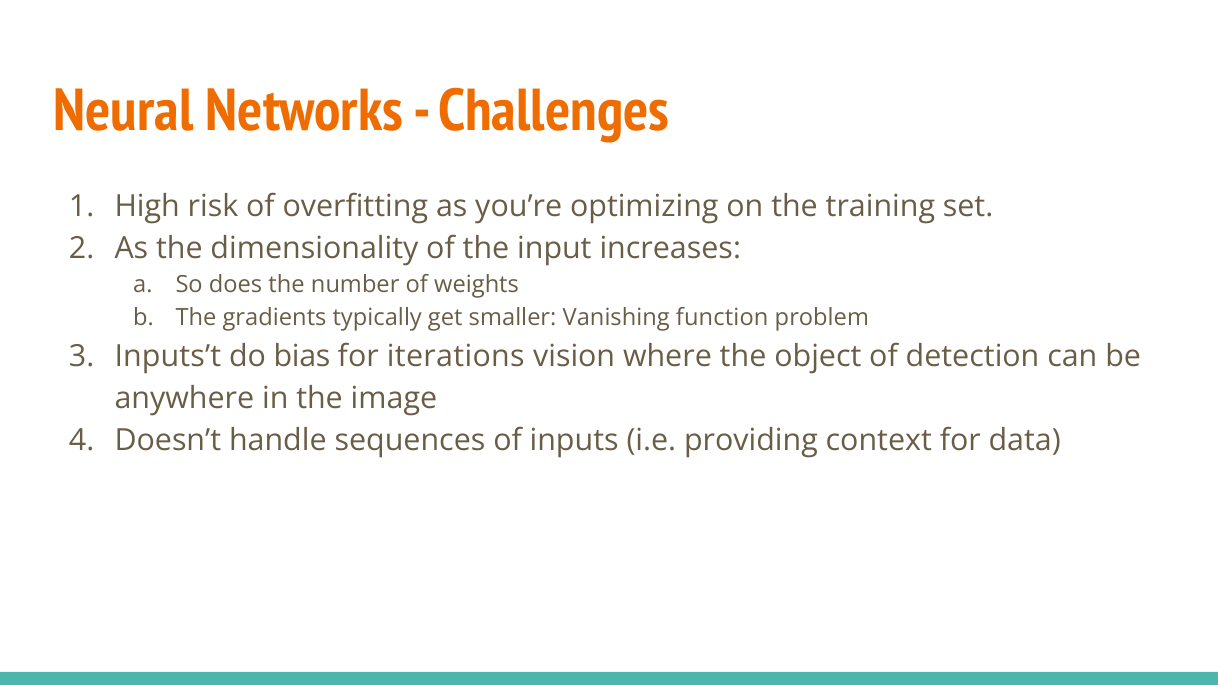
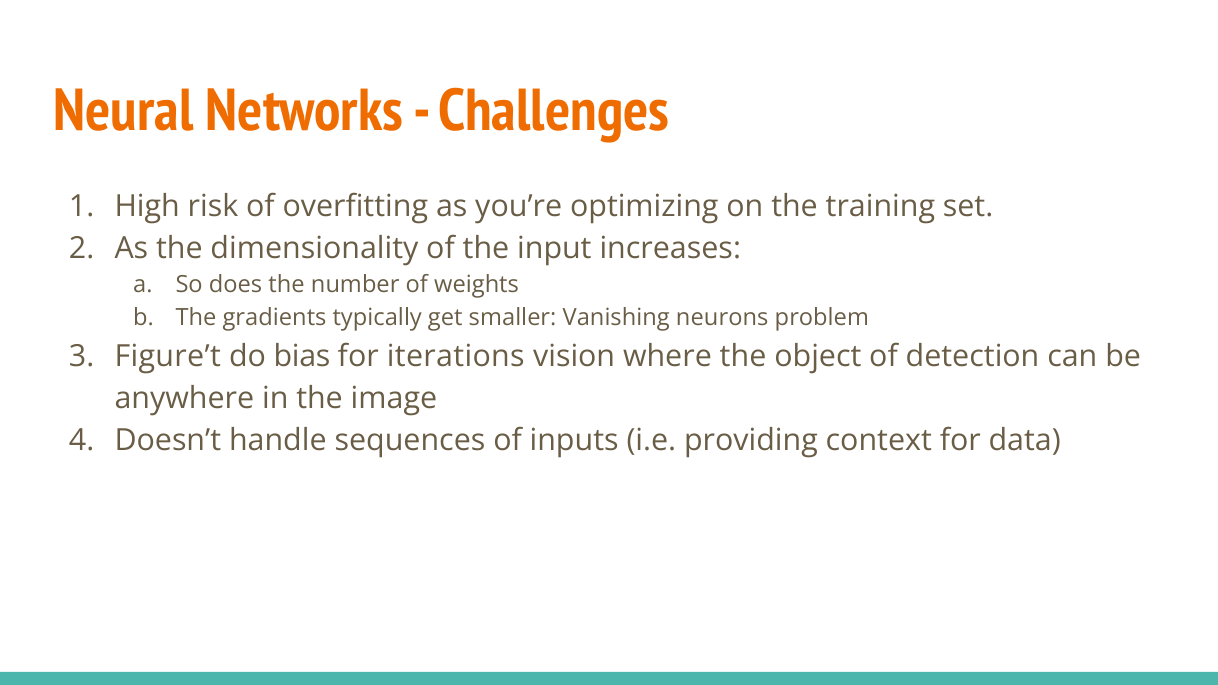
function: function -> neurons
Inputs’t: Inputs’t -> Figure’t
